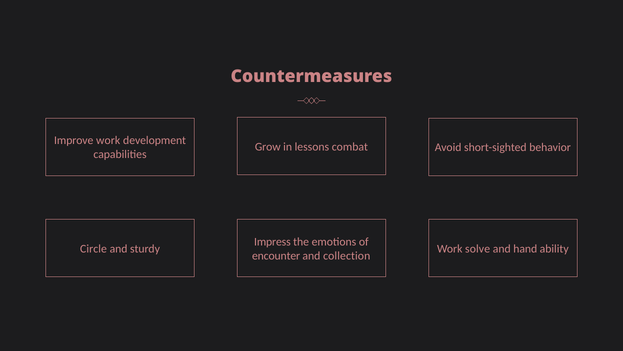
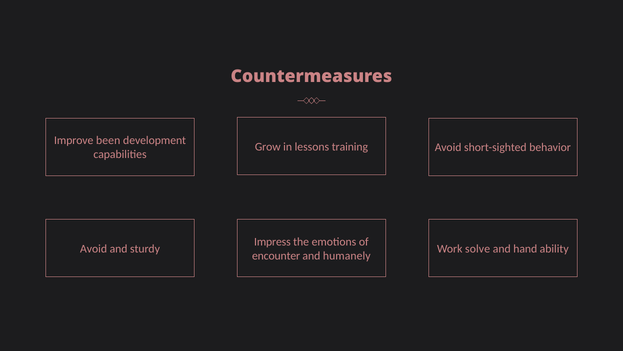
Improve work: work -> been
combat: combat -> training
Circle at (94, 248): Circle -> Avoid
collection: collection -> humanely
